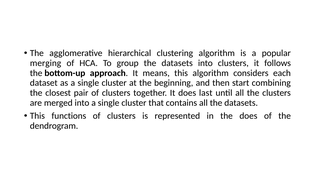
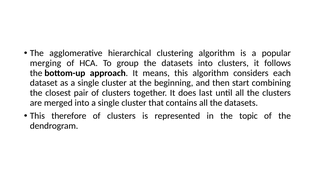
functions: functions -> therefore
the does: does -> topic
